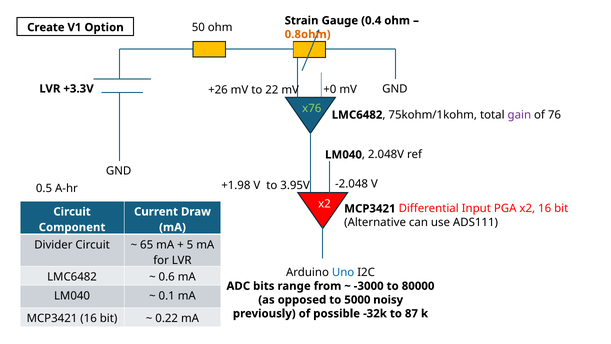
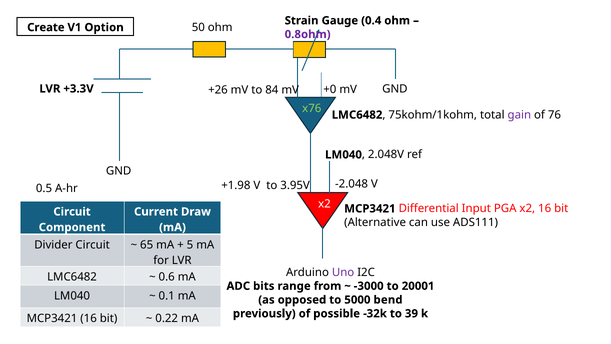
0.8ohm colour: orange -> purple
22: 22 -> 84
Uno colour: blue -> purple
80000: 80000 -> 20001
noisy: noisy -> bend
87: 87 -> 39
